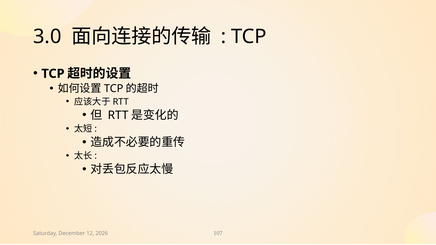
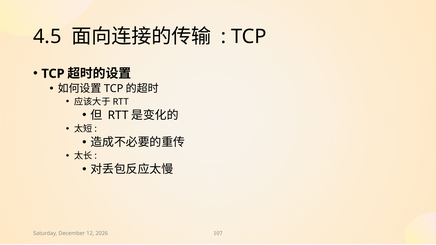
3.0: 3.0 -> 4.5
